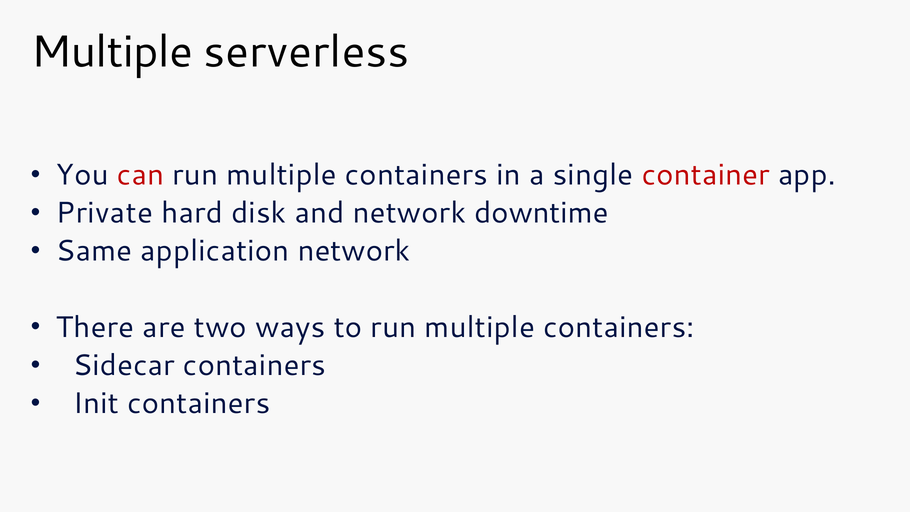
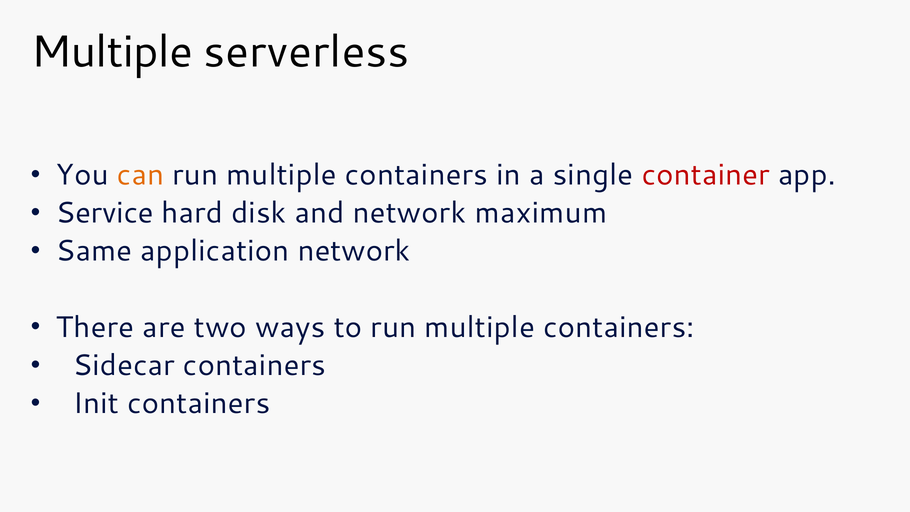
can colour: red -> orange
Private: Private -> Service
downtime: downtime -> maximum
